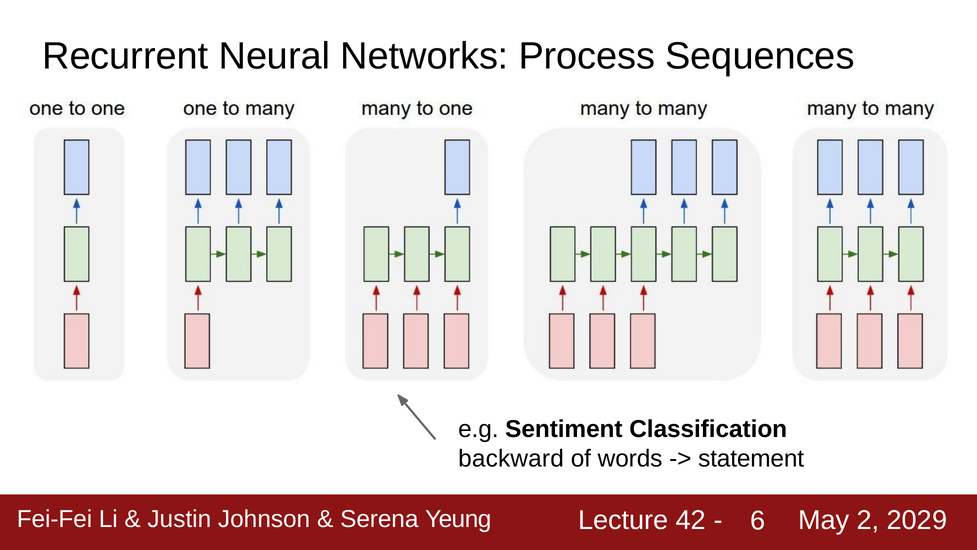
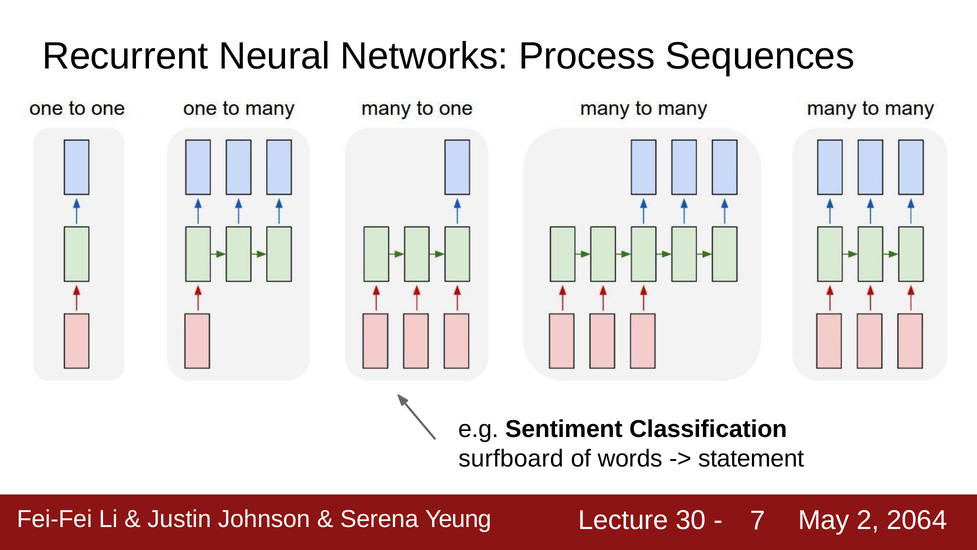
backward: backward -> surfboard
42: 42 -> 30
2029: 2029 -> 2064
6: 6 -> 7
